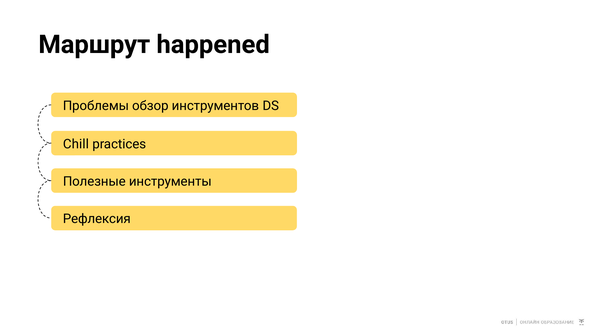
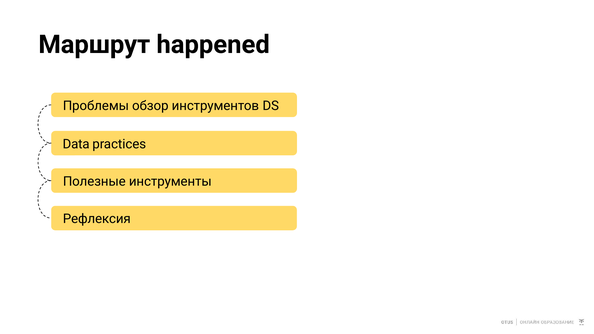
Chill: Chill -> Data
